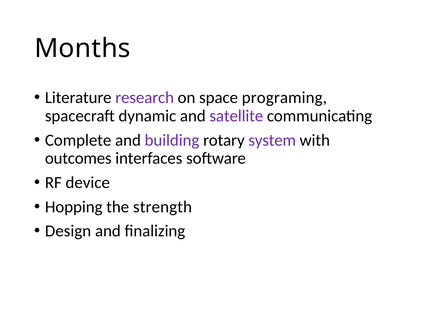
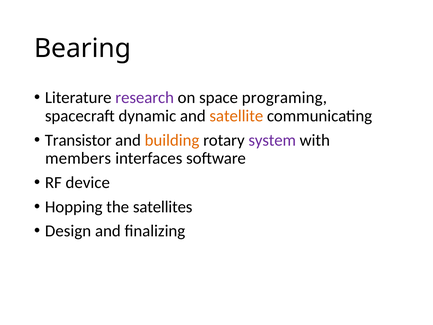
Months: Months -> Bearing
satellite colour: purple -> orange
Complete: Complete -> Transistor
building colour: purple -> orange
outcomes: outcomes -> members
strength: strength -> satellites
